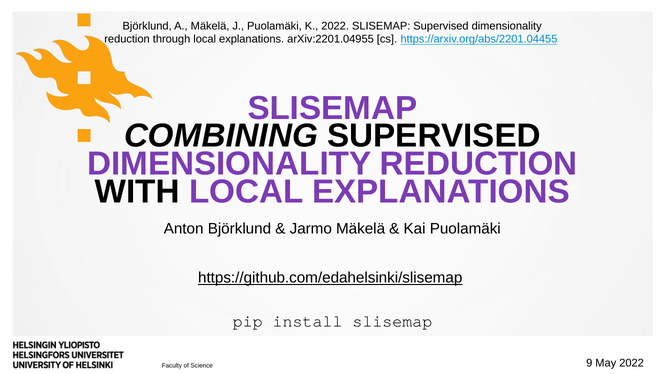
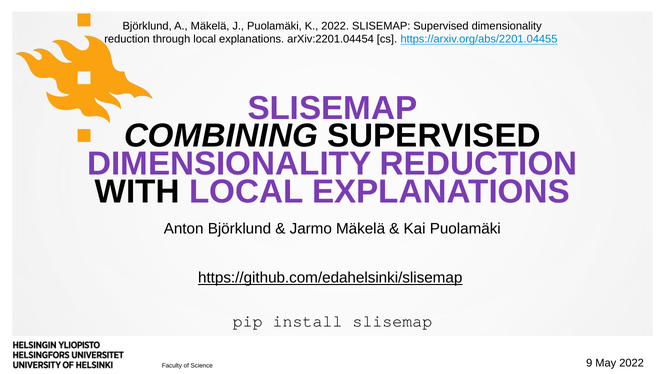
arXiv:2201.04955: arXiv:2201.04955 -> arXiv:2201.04454
